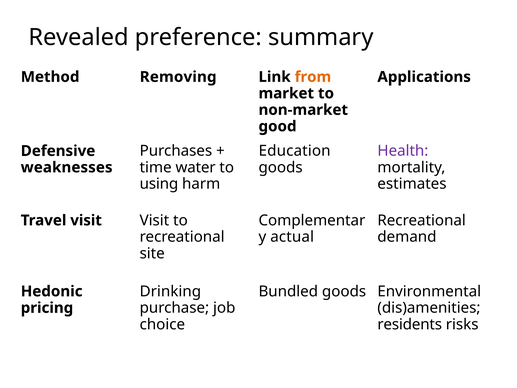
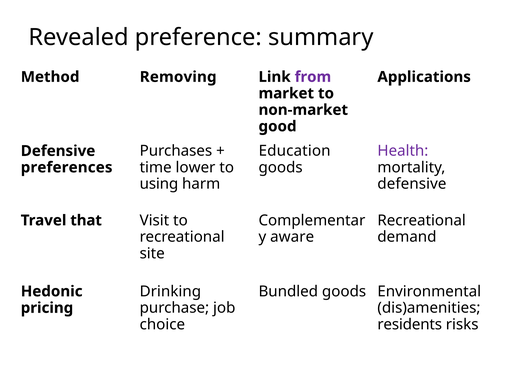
from colour: orange -> purple
water: water -> lower
weaknesses: weaknesses -> preferences
estimates at (412, 184): estimates -> defensive
Travel visit: visit -> that
actual: actual -> aware
